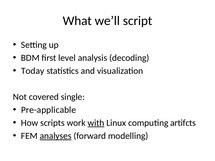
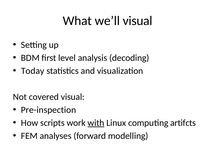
we’ll script: script -> visual
covered single: single -> visual
Pre-applicable: Pre-applicable -> Pre-inspection
analyses underline: present -> none
